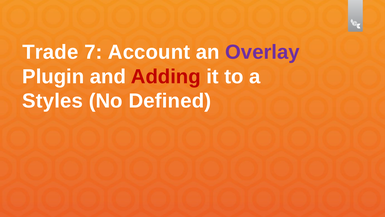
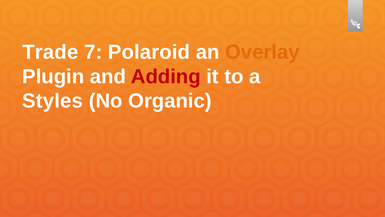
Account: Account -> Polaroid
Overlay colour: purple -> orange
Defined: Defined -> Organic
